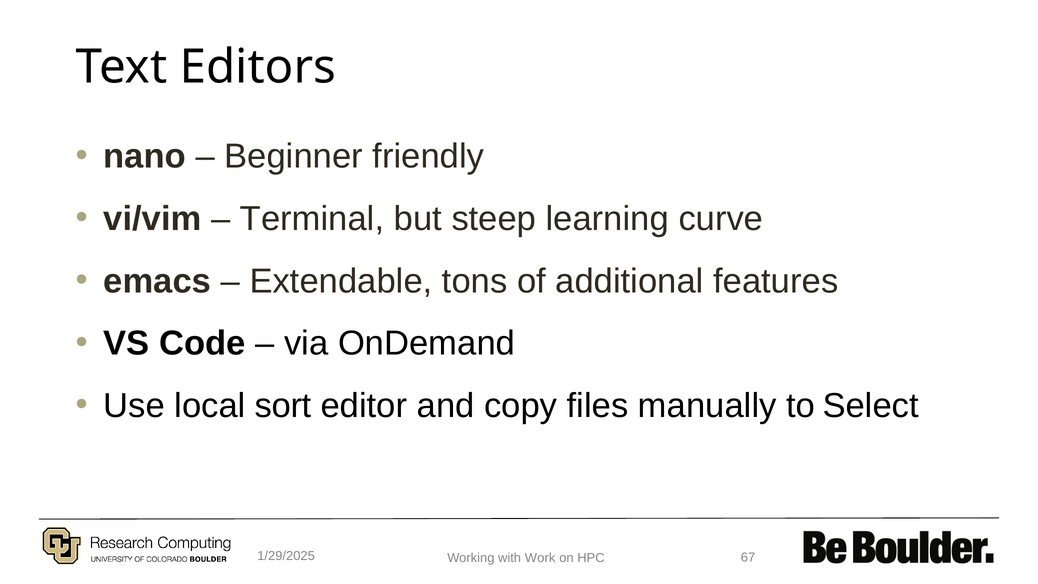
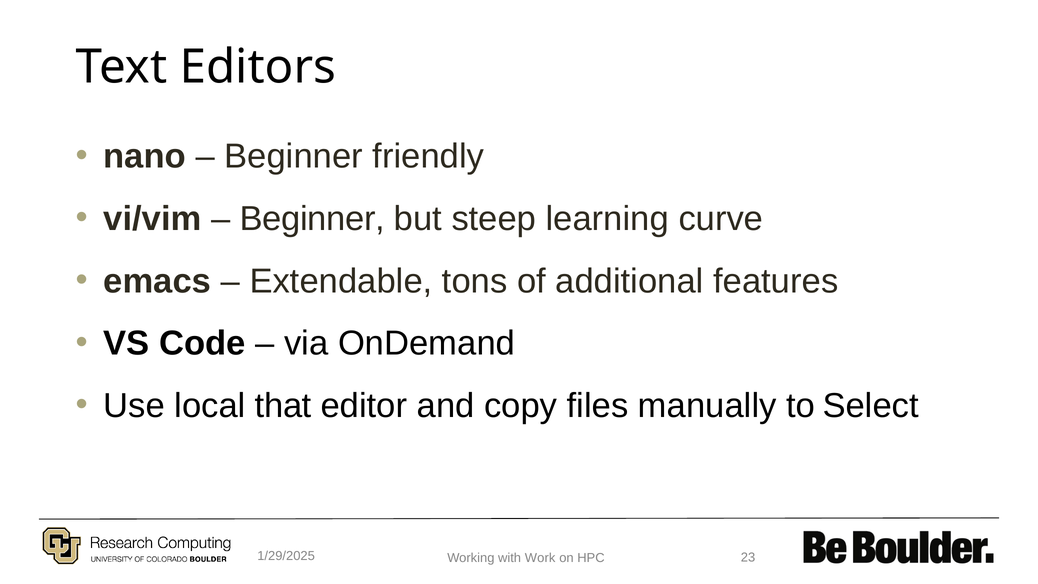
Terminal at (312, 219): Terminal -> Beginner
sort: sort -> that
67: 67 -> 23
